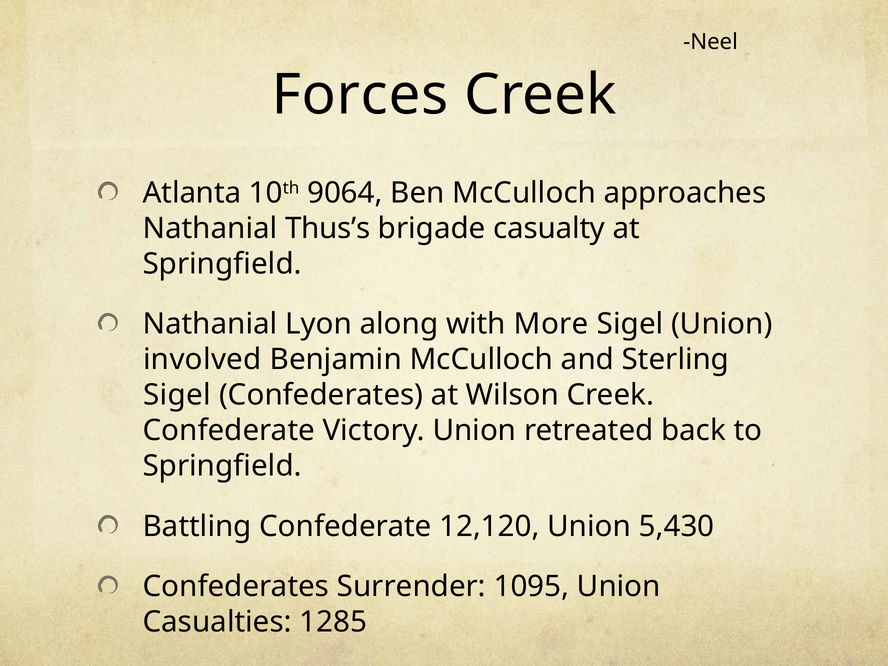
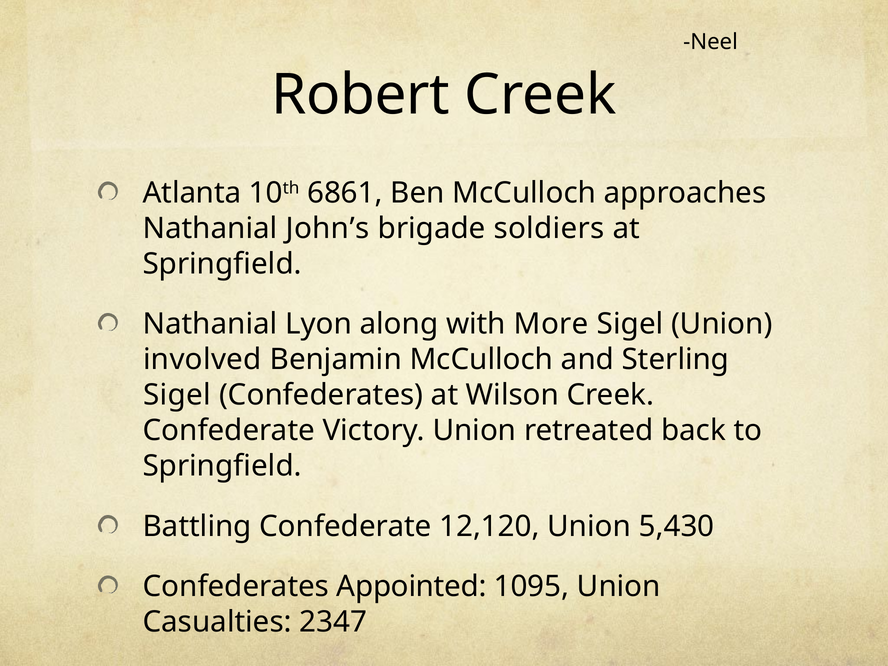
Forces: Forces -> Robert
9064: 9064 -> 6861
Thus’s: Thus’s -> John’s
casualty: casualty -> soldiers
Surrender: Surrender -> Appointed
1285: 1285 -> 2347
